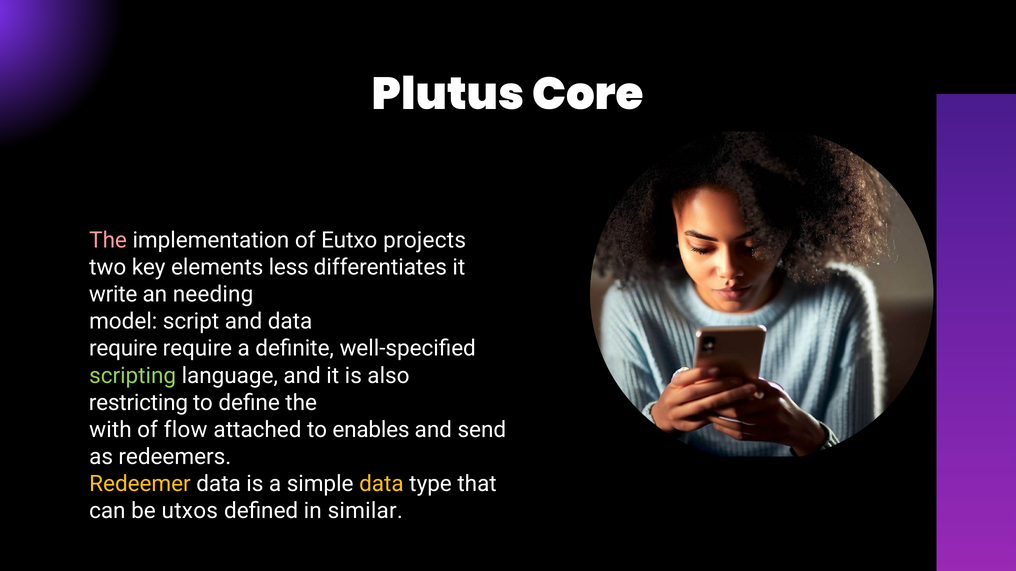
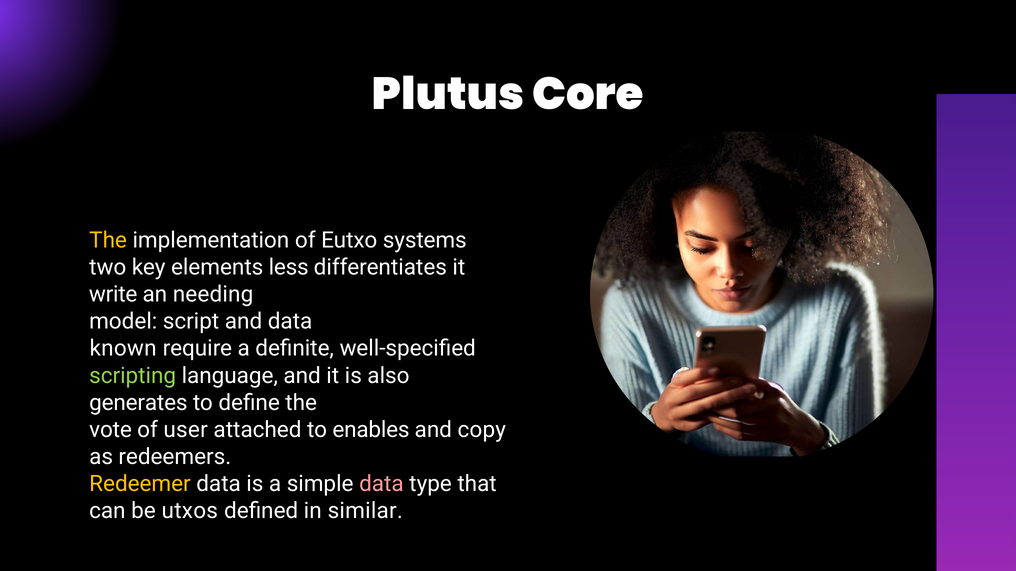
The at (108, 241) colour: pink -> yellow
projects: projects -> systems
require at (123, 349): require -> known
restricting: restricting -> generates
with: with -> vote
flow: flow -> user
send: send -> copy
data at (381, 484) colour: yellow -> pink
